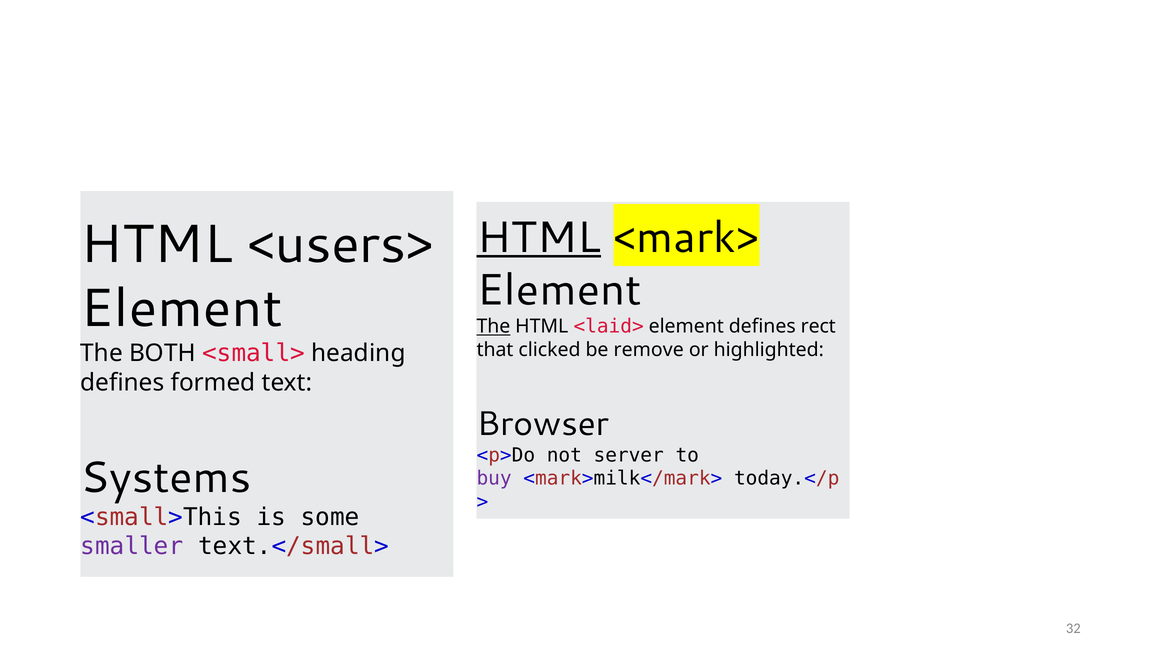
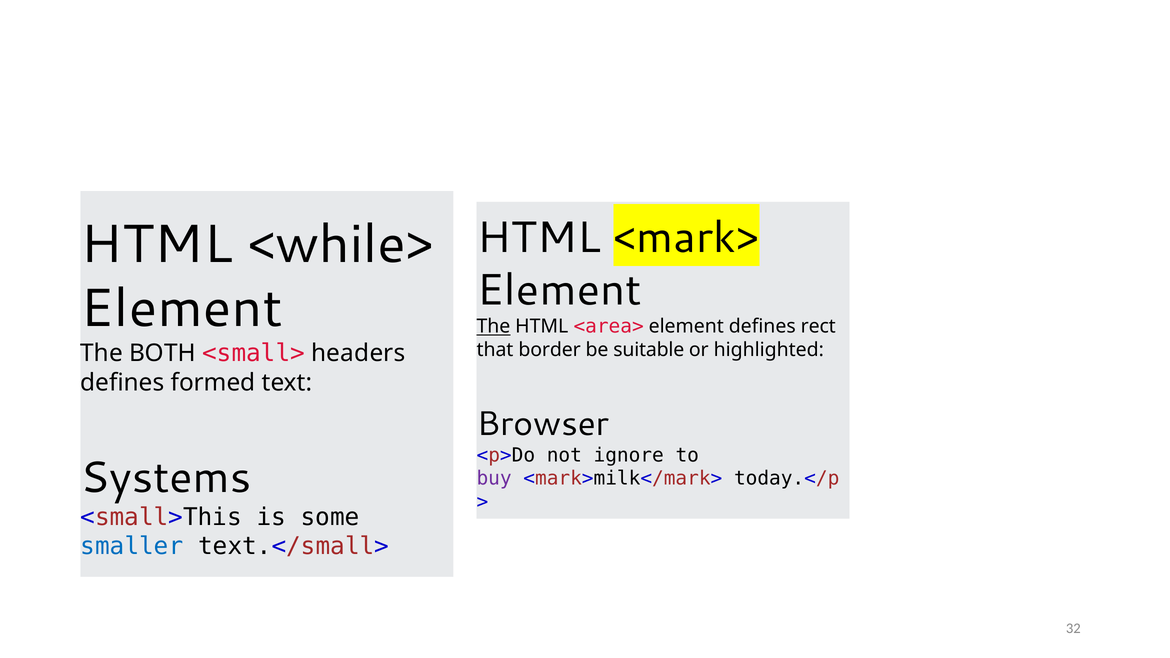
HTML at (539, 238) underline: present -> none
<users>: <users> -> <while>
<laid>: <laid> -> <area>
clicked: clicked -> border
remove: remove -> suitable
heading: heading -> headers
server: server -> ignore
smaller colour: purple -> blue
